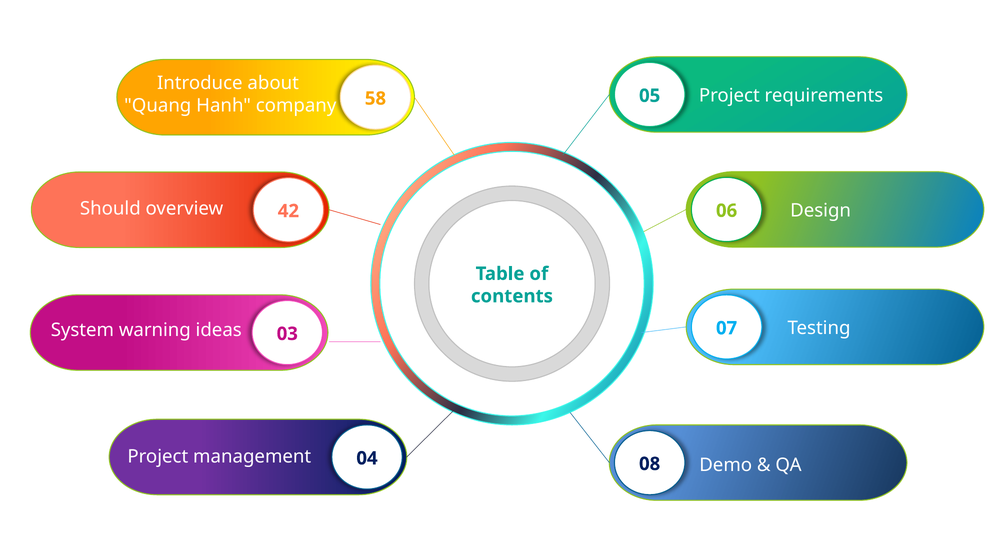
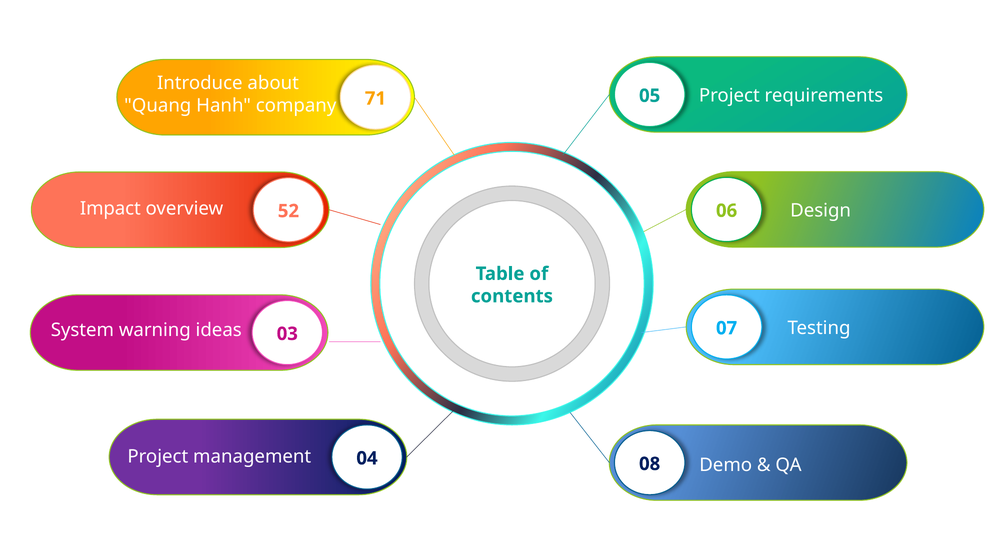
58: 58 -> 71
Should: Should -> Impact
42: 42 -> 52
